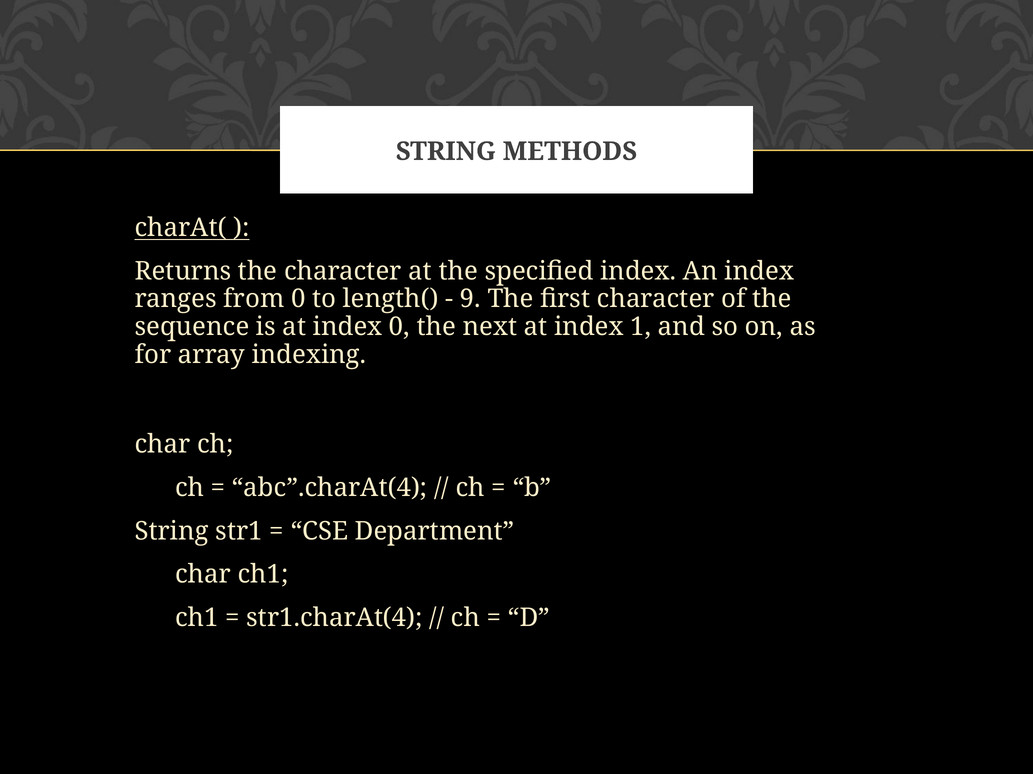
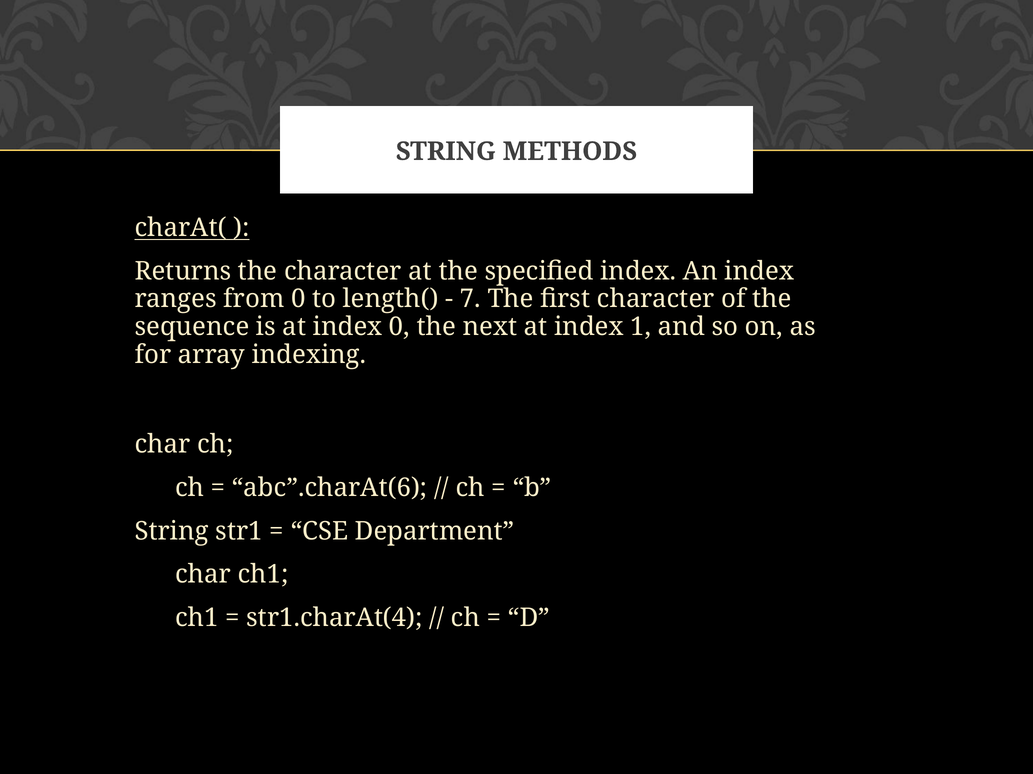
9: 9 -> 7
abc”.charAt(4: abc”.charAt(4 -> abc”.charAt(6
